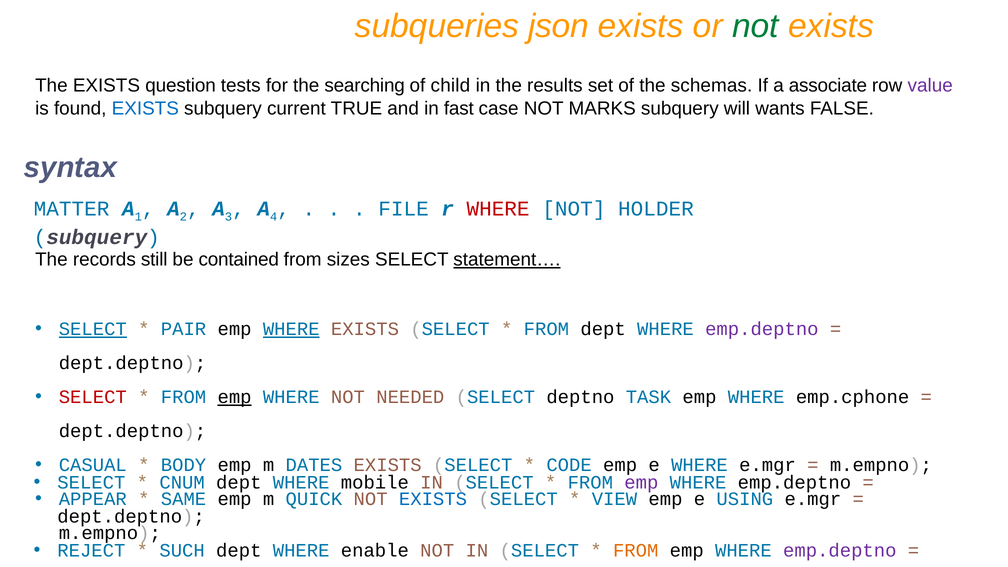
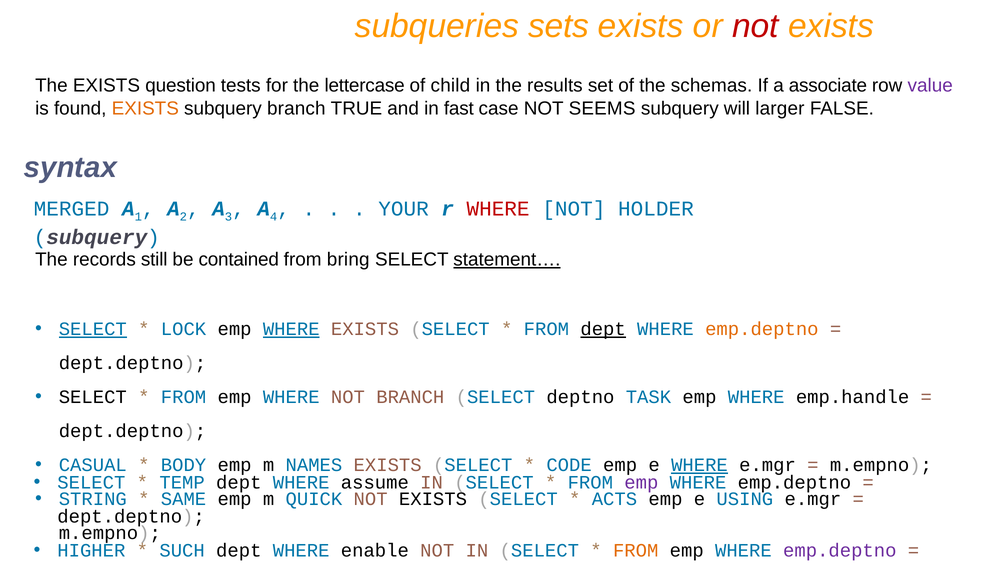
json: json -> sets
not at (755, 26) colour: green -> red
searching: searching -> lettercase
EXISTS at (145, 108) colour: blue -> orange
subquery current: current -> branch
MARKS: MARKS -> SEEMS
wants: wants -> larger
MATTER: MATTER -> MERGED
FILE: FILE -> YOUR
sizes: sizes -> bring
PAIR: PAIR -> LOCK
dept at (603, 329) underline: none -> present
emp.deptno at (762, 329) colour: purple -> orange
SELECT at (93, 397) colour: red -> black
emp at (235, 397) underline: present -> none
NOT NEEDED: NEEDED -> BRANCH
emp.cphone: emp.cphone -> emp.handle
DATES: DATES -> NAMES
WHERE at (699, 465) underline: none -> present
CNUM: CNUM -> TEMP
mobile: mobile -> assume
APPEAR: APPEAR -> STRING
EXISTS at (433, 499) colour: blue -> black
VIEW: VIEW -> ACTS
REJECT: REJECT -> HIGHER
